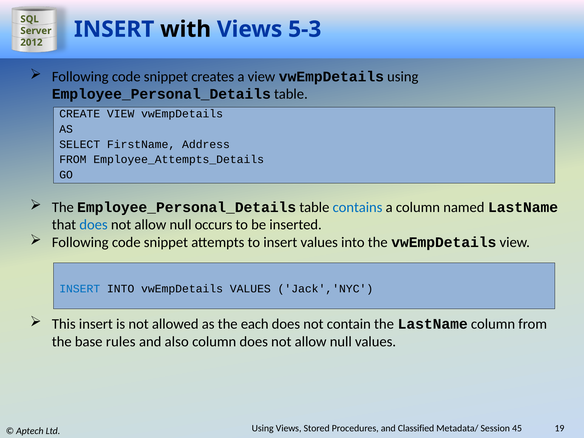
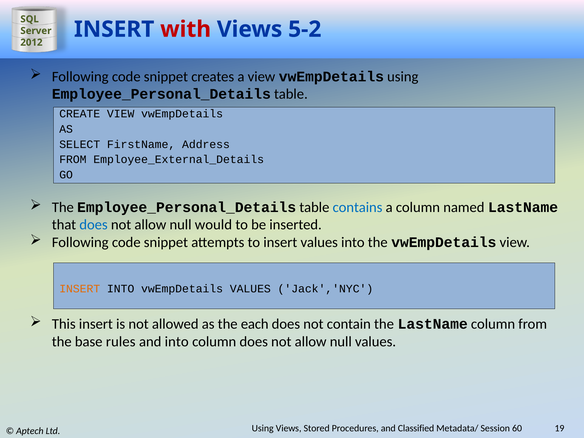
with colour: black -> red
5-3: 5-3 -> 5-2
Employee_Attempts_Details: Employee_Attempts_Details -> Employee_External_Details
occurs: occurs -> would
INSERT at (80, 289) colour: blue -> orange
and also: also -> into
45: 45 -> 60
